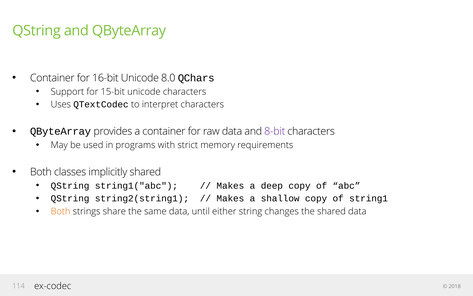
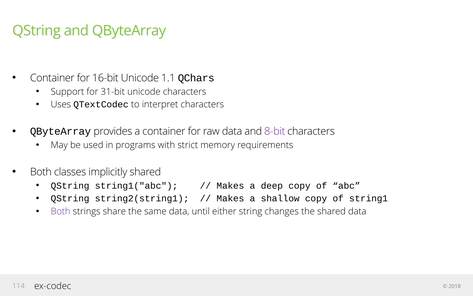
8.0: 8.0 -> 1.1
15-bit: 15-bit -> 31-bit
Both at (61, 211) colour: orange -> purple
